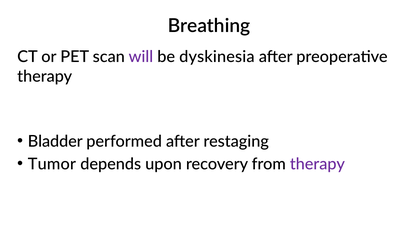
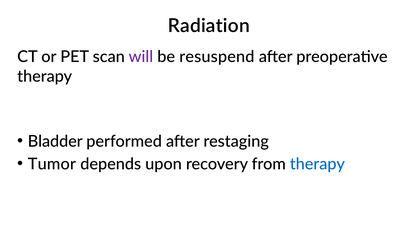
Breathing: Breathing -> Radiation
dyskinesia: dyskinesia -> resuspend
therapy at (317, 165) colour: purple -> blue
